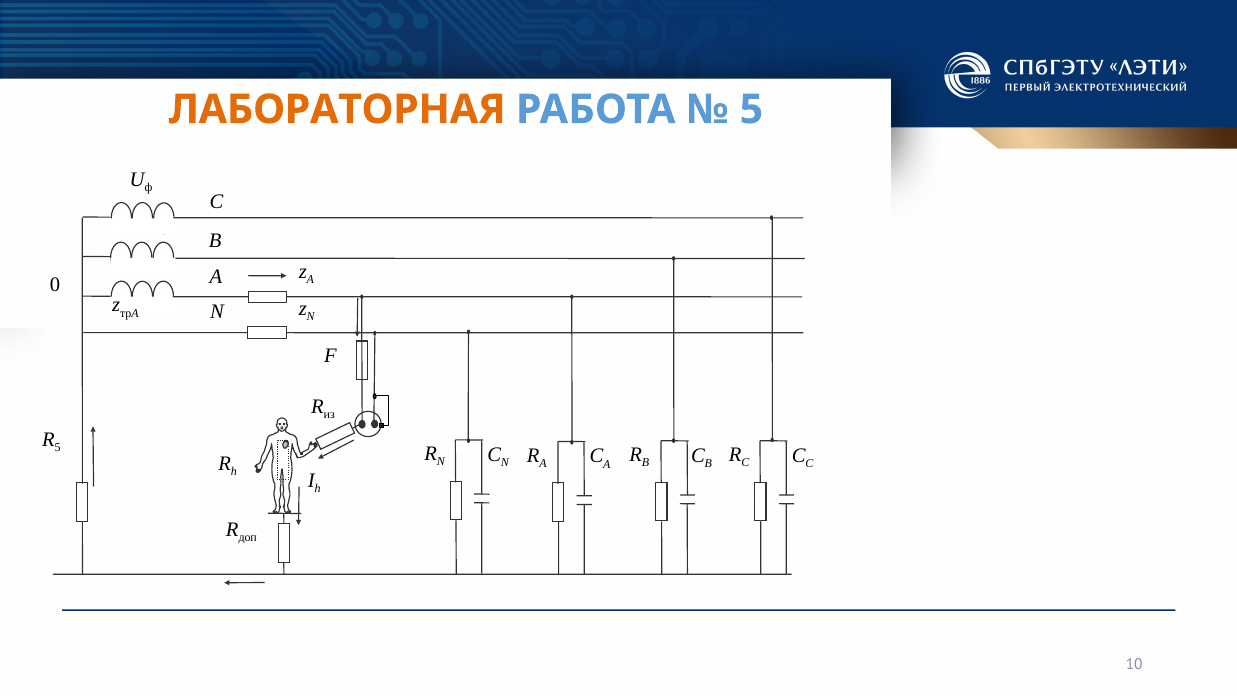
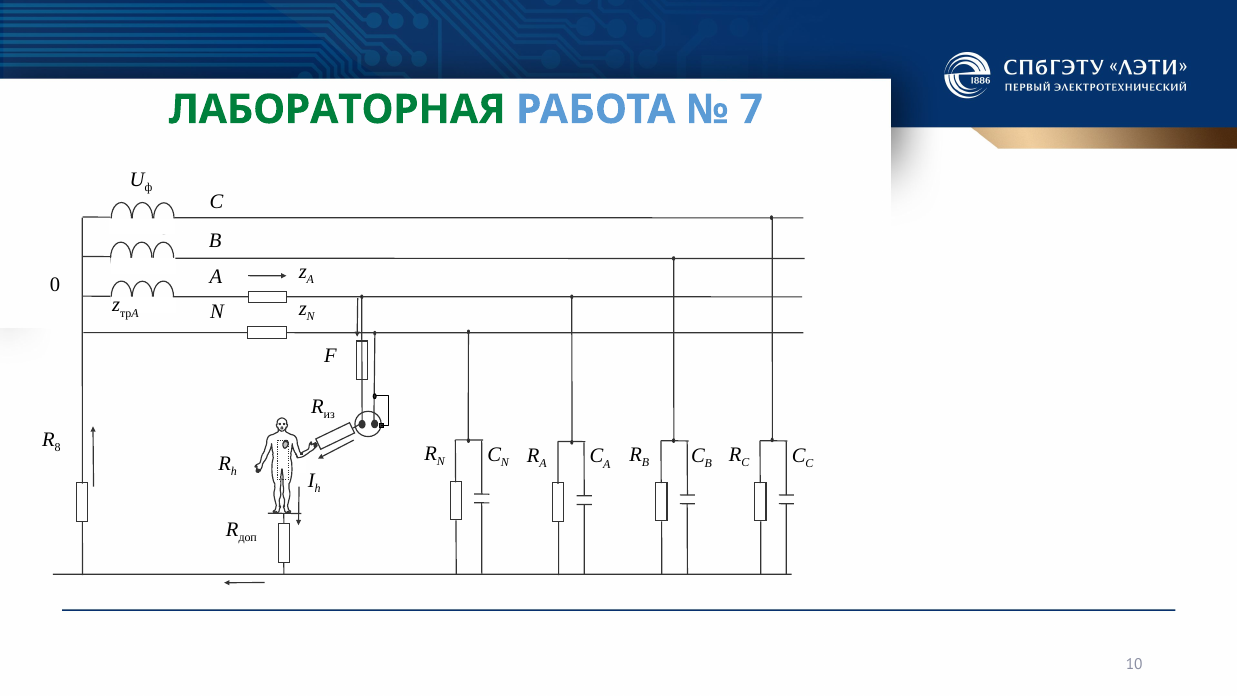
ЛАБОРАТОРНАЯ colour: orange -> green
5 at (751, 110): 5 -> 7
5 at (58, 448): 5 -> 8
